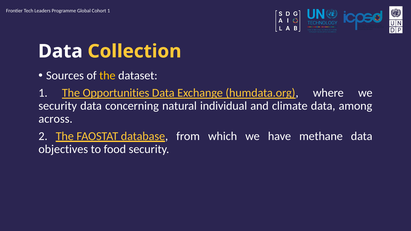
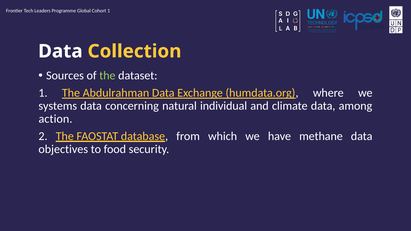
the at (107, 76) colour: yellow -> light green
Opportunities: Opportunities -> Abdulrahman
security at (58, 106): security -> systems
across: across -> action
